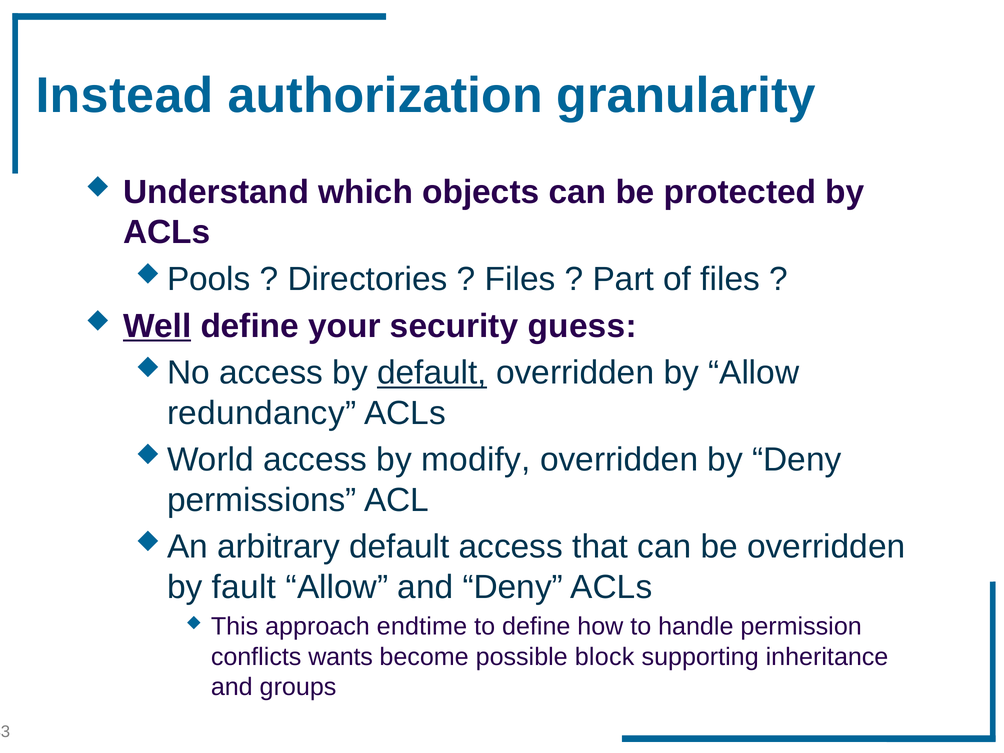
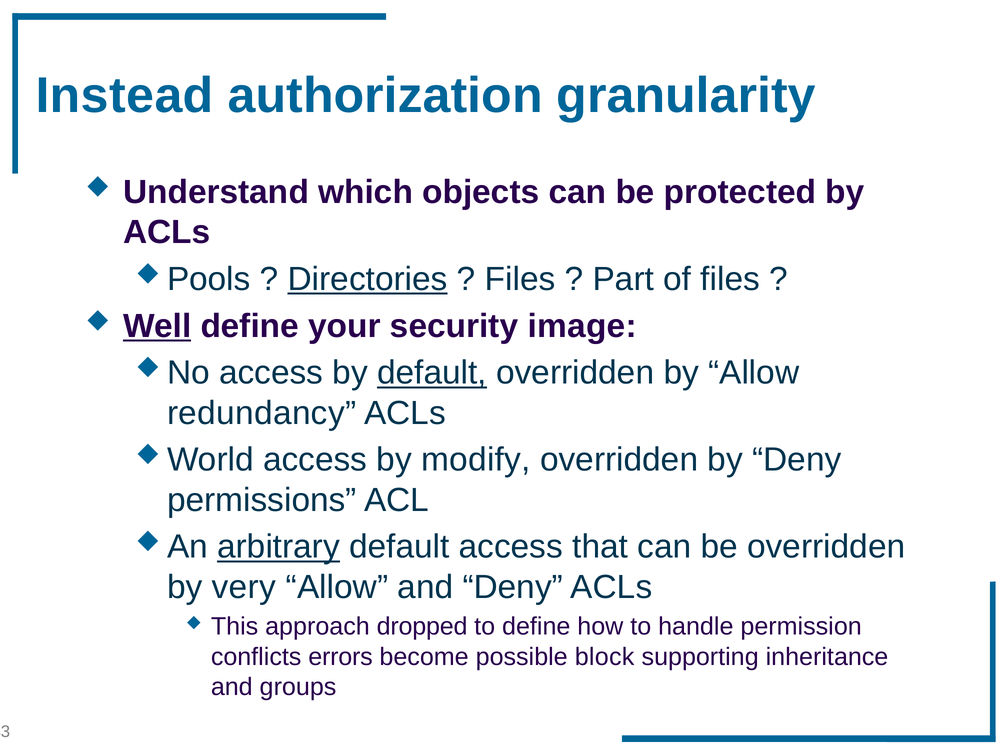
Directories underline: none -> present
guess: guess -> image
arbitrary underline: none -> present
fault: fault -> very
endtime: endtime -> dropped
wants: wants -> errors
